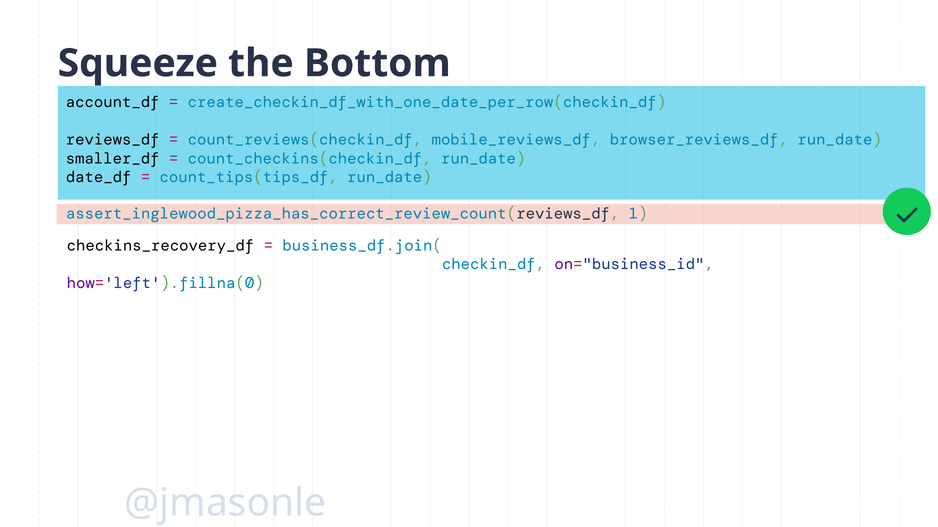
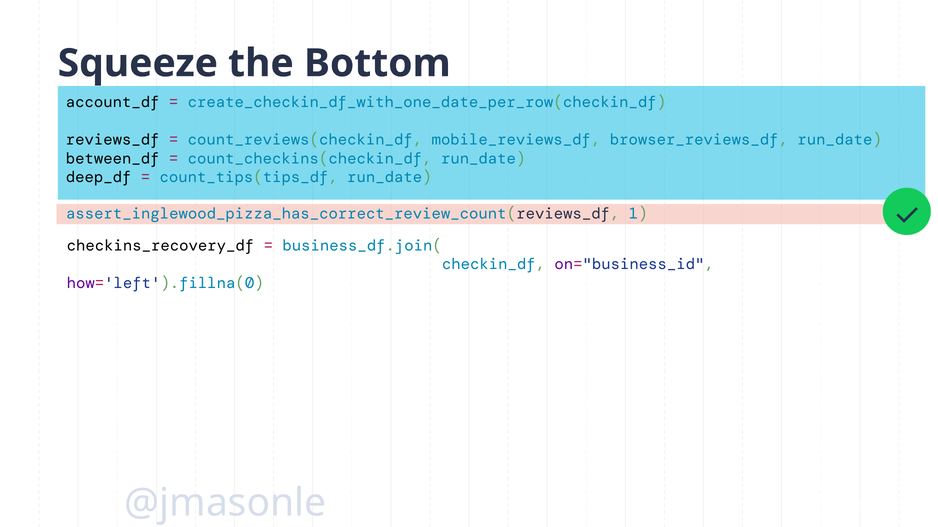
smaller_df: smaller_df -> between_df
date_df: date_df -> deep_df
